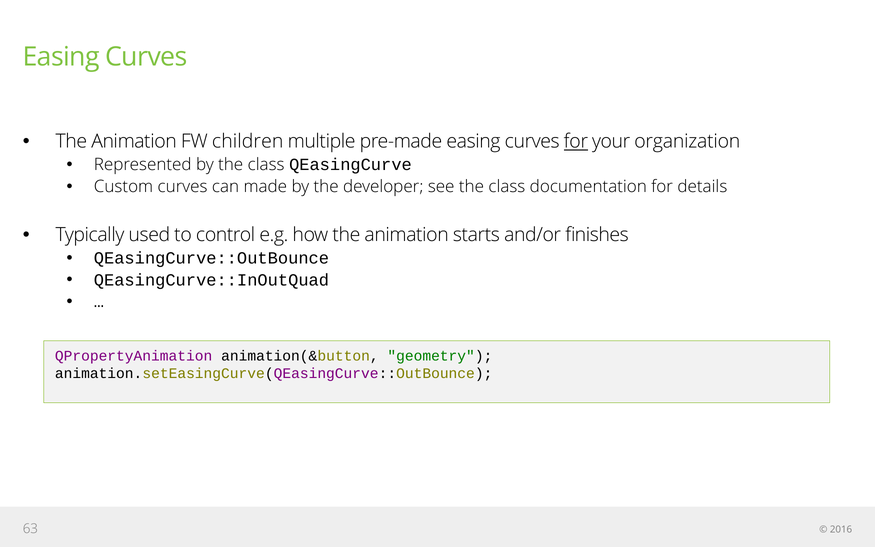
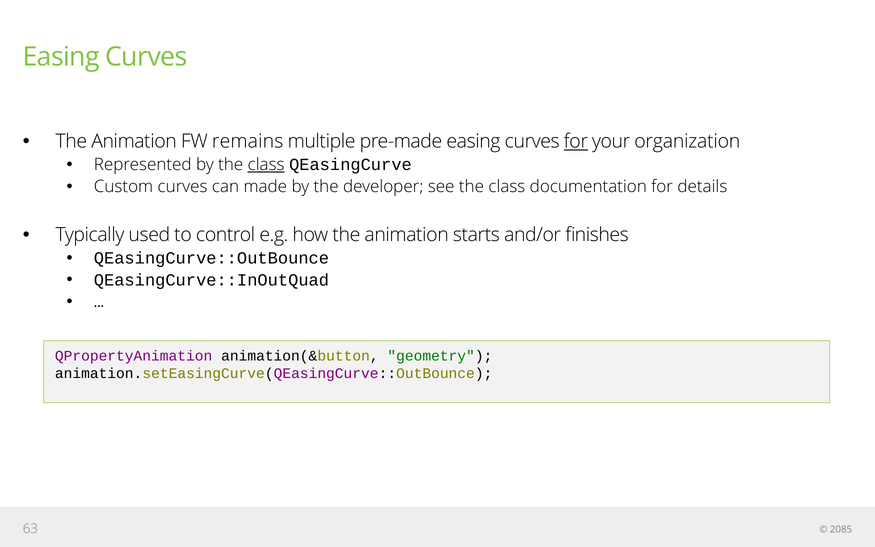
children: children -> remains
class at (266, 165) underline: none -> present
2016: 2016 -> 2085
